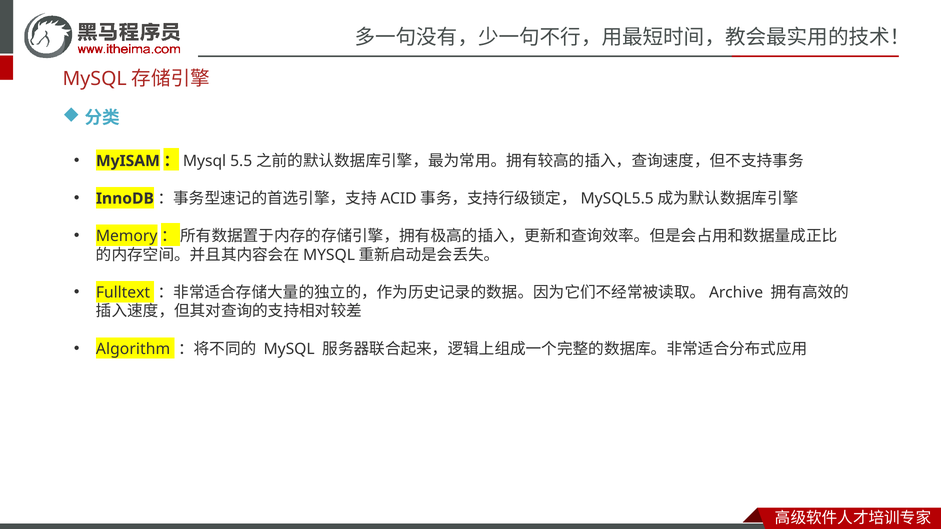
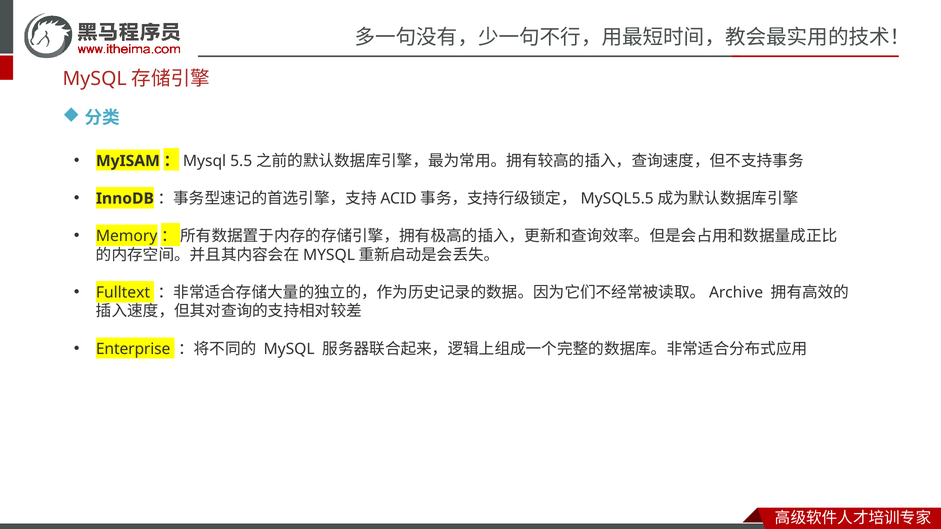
Algorithm: Algorithm -> Enterprise
